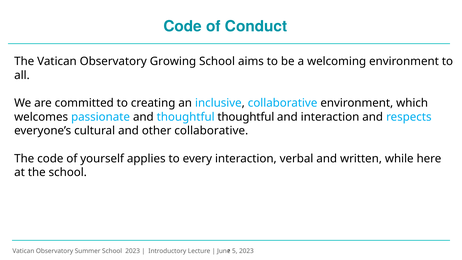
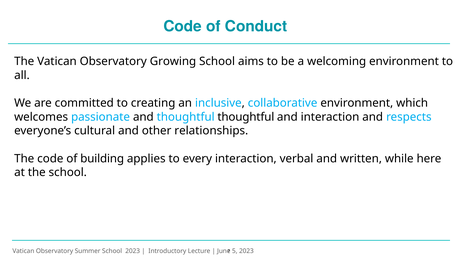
other collaborative: collaborative -> relationships
yourself: yourself -> building
